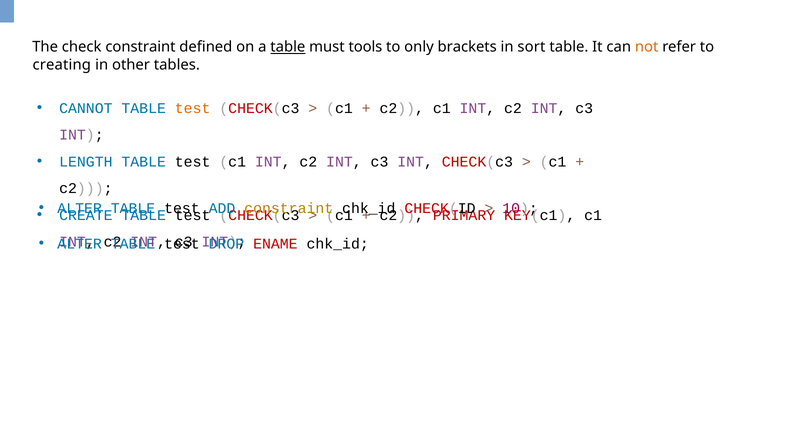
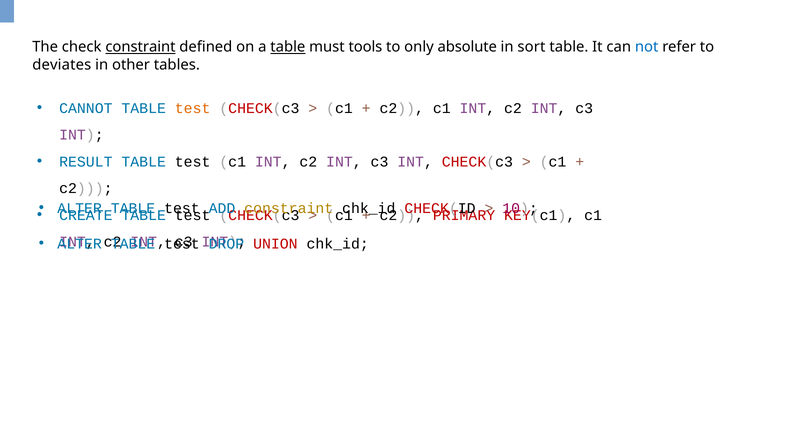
constraint at (140, 47) underline: none -> present
brackets: brackets -> absolute
not colour: orange -> blue
creating: creating -> deviates
LENGTH: LENGTH -> RESULT
ENAME: ENAME -> UNION
